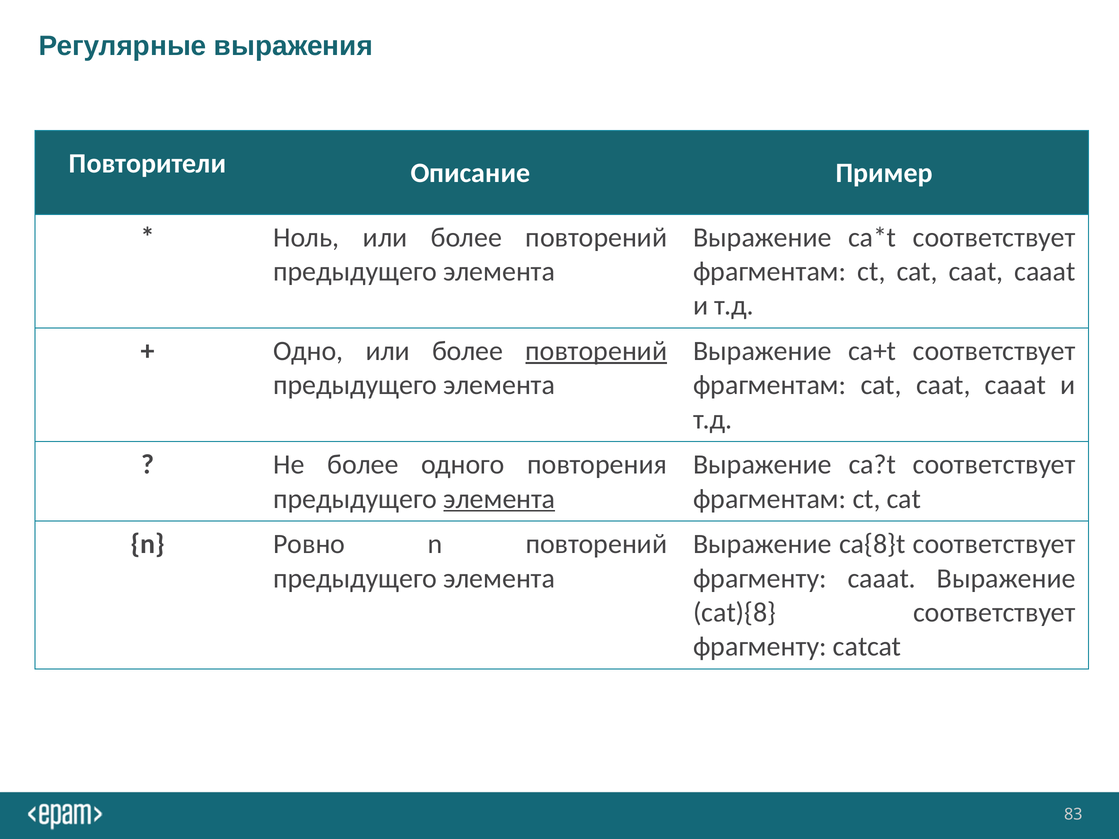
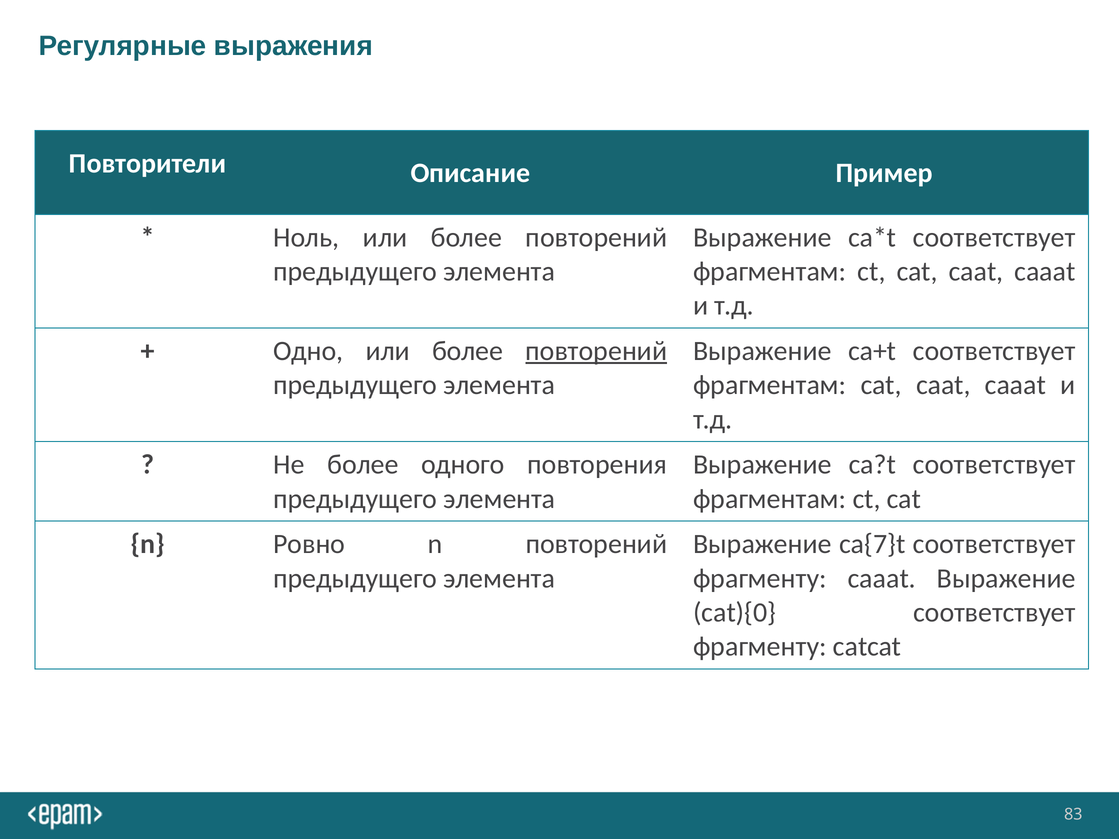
элемента at (499, 499) underline: present -> none
ca{8}t: ca{8}t -> ca{7}t
cat){8: cat){8 -> cat){0
